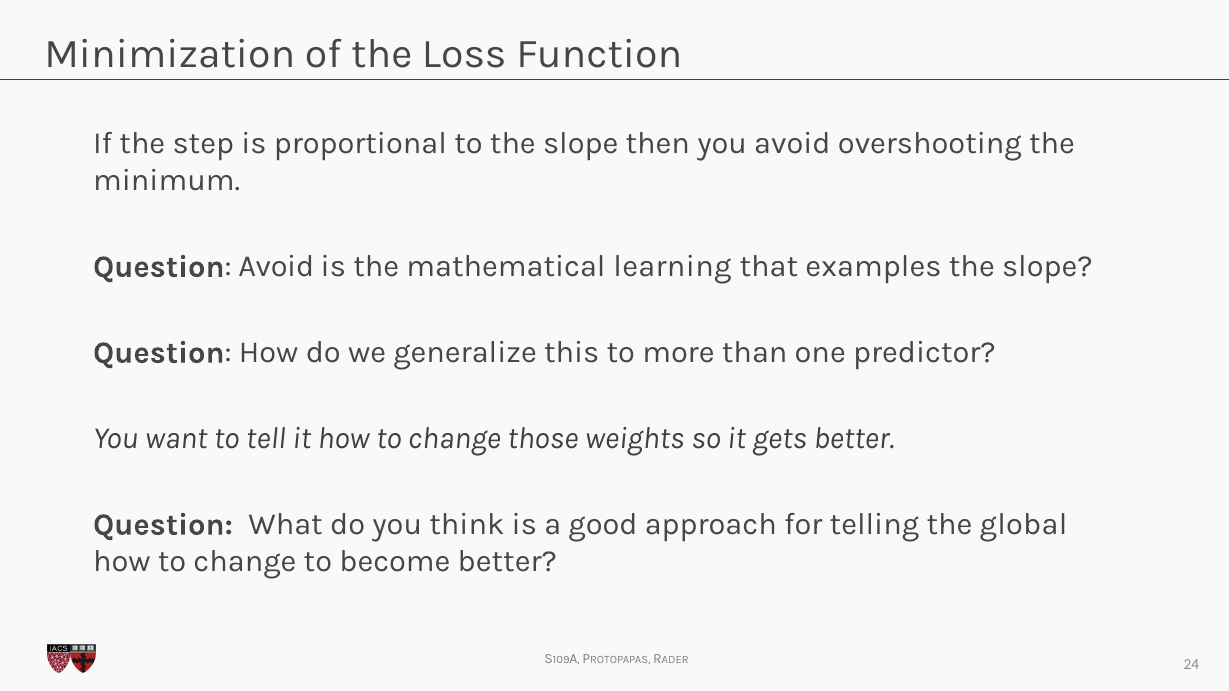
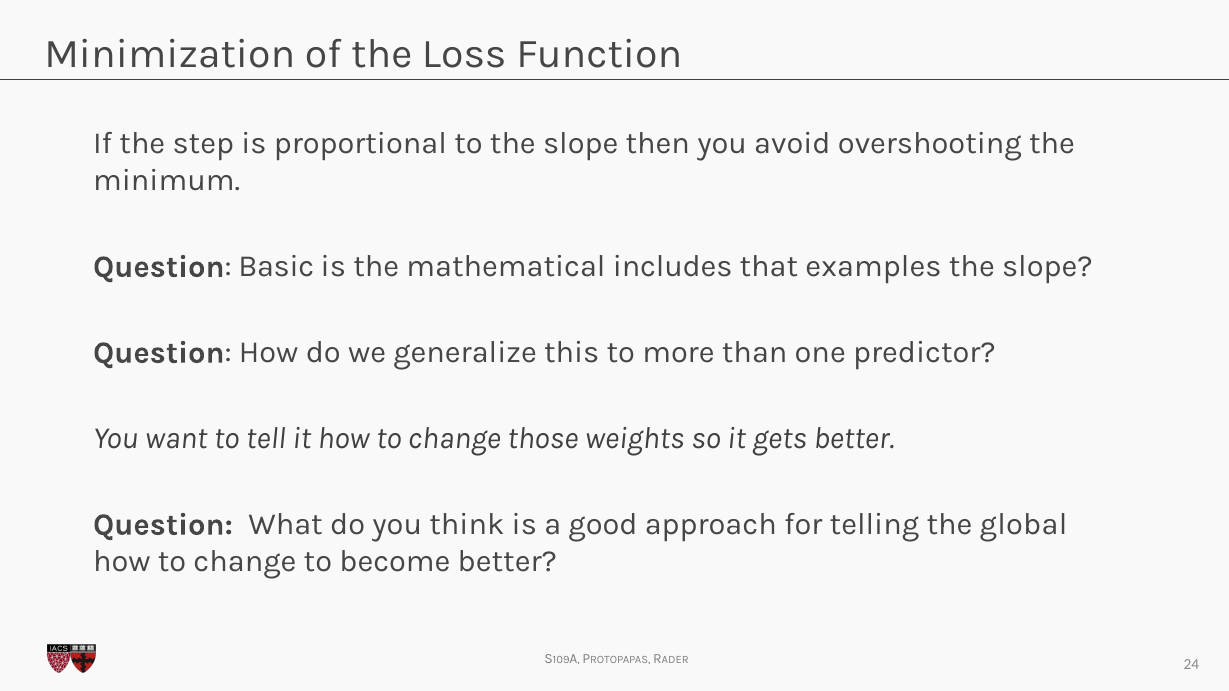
Question Avoid: Avoid -> Basic
learning: learning -> includes
